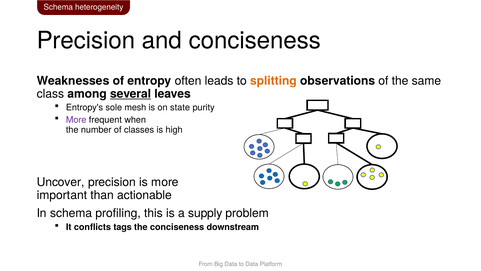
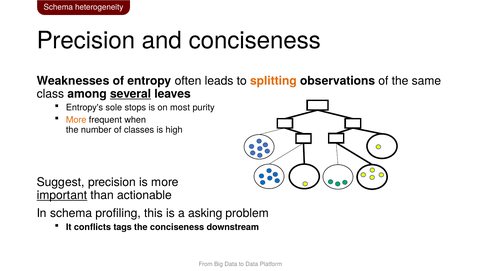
mesh: mesh -> stops
state: state -> most
More at (76, 120) colour: purple -> orange
Uncover: Uncover -> Suggest
important underline: none -> present
supply: supply -> asking
